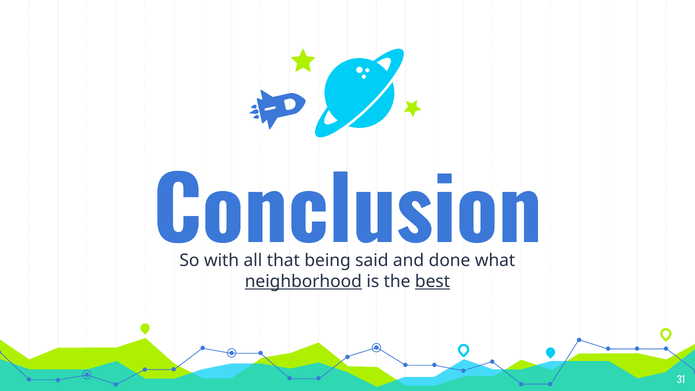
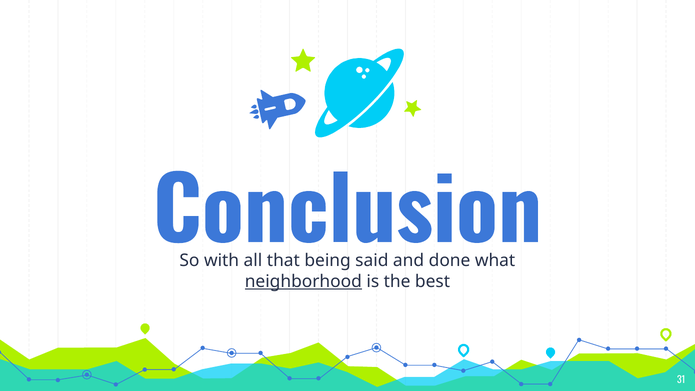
best underline: present -> none
